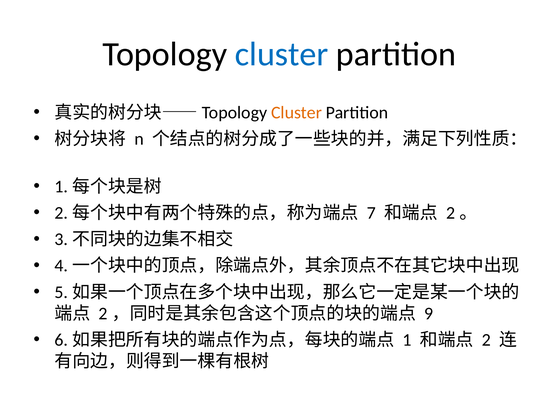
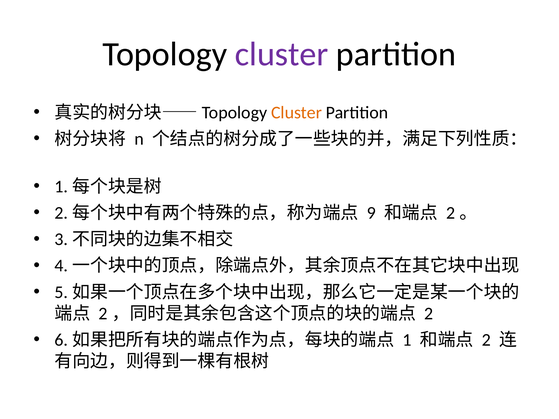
cluster at (282, 54) colour: blue -> purple
7: 7 -> 9
9 at (429, 314): 9 -> 2
